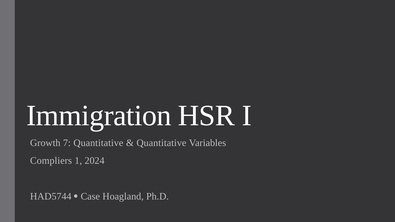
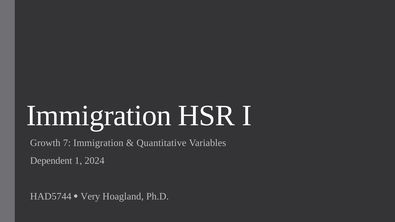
7 Quantitative: Quantitative -> Immigration
Compliers: Compliers -> Dependent
Case: Case -> Very
